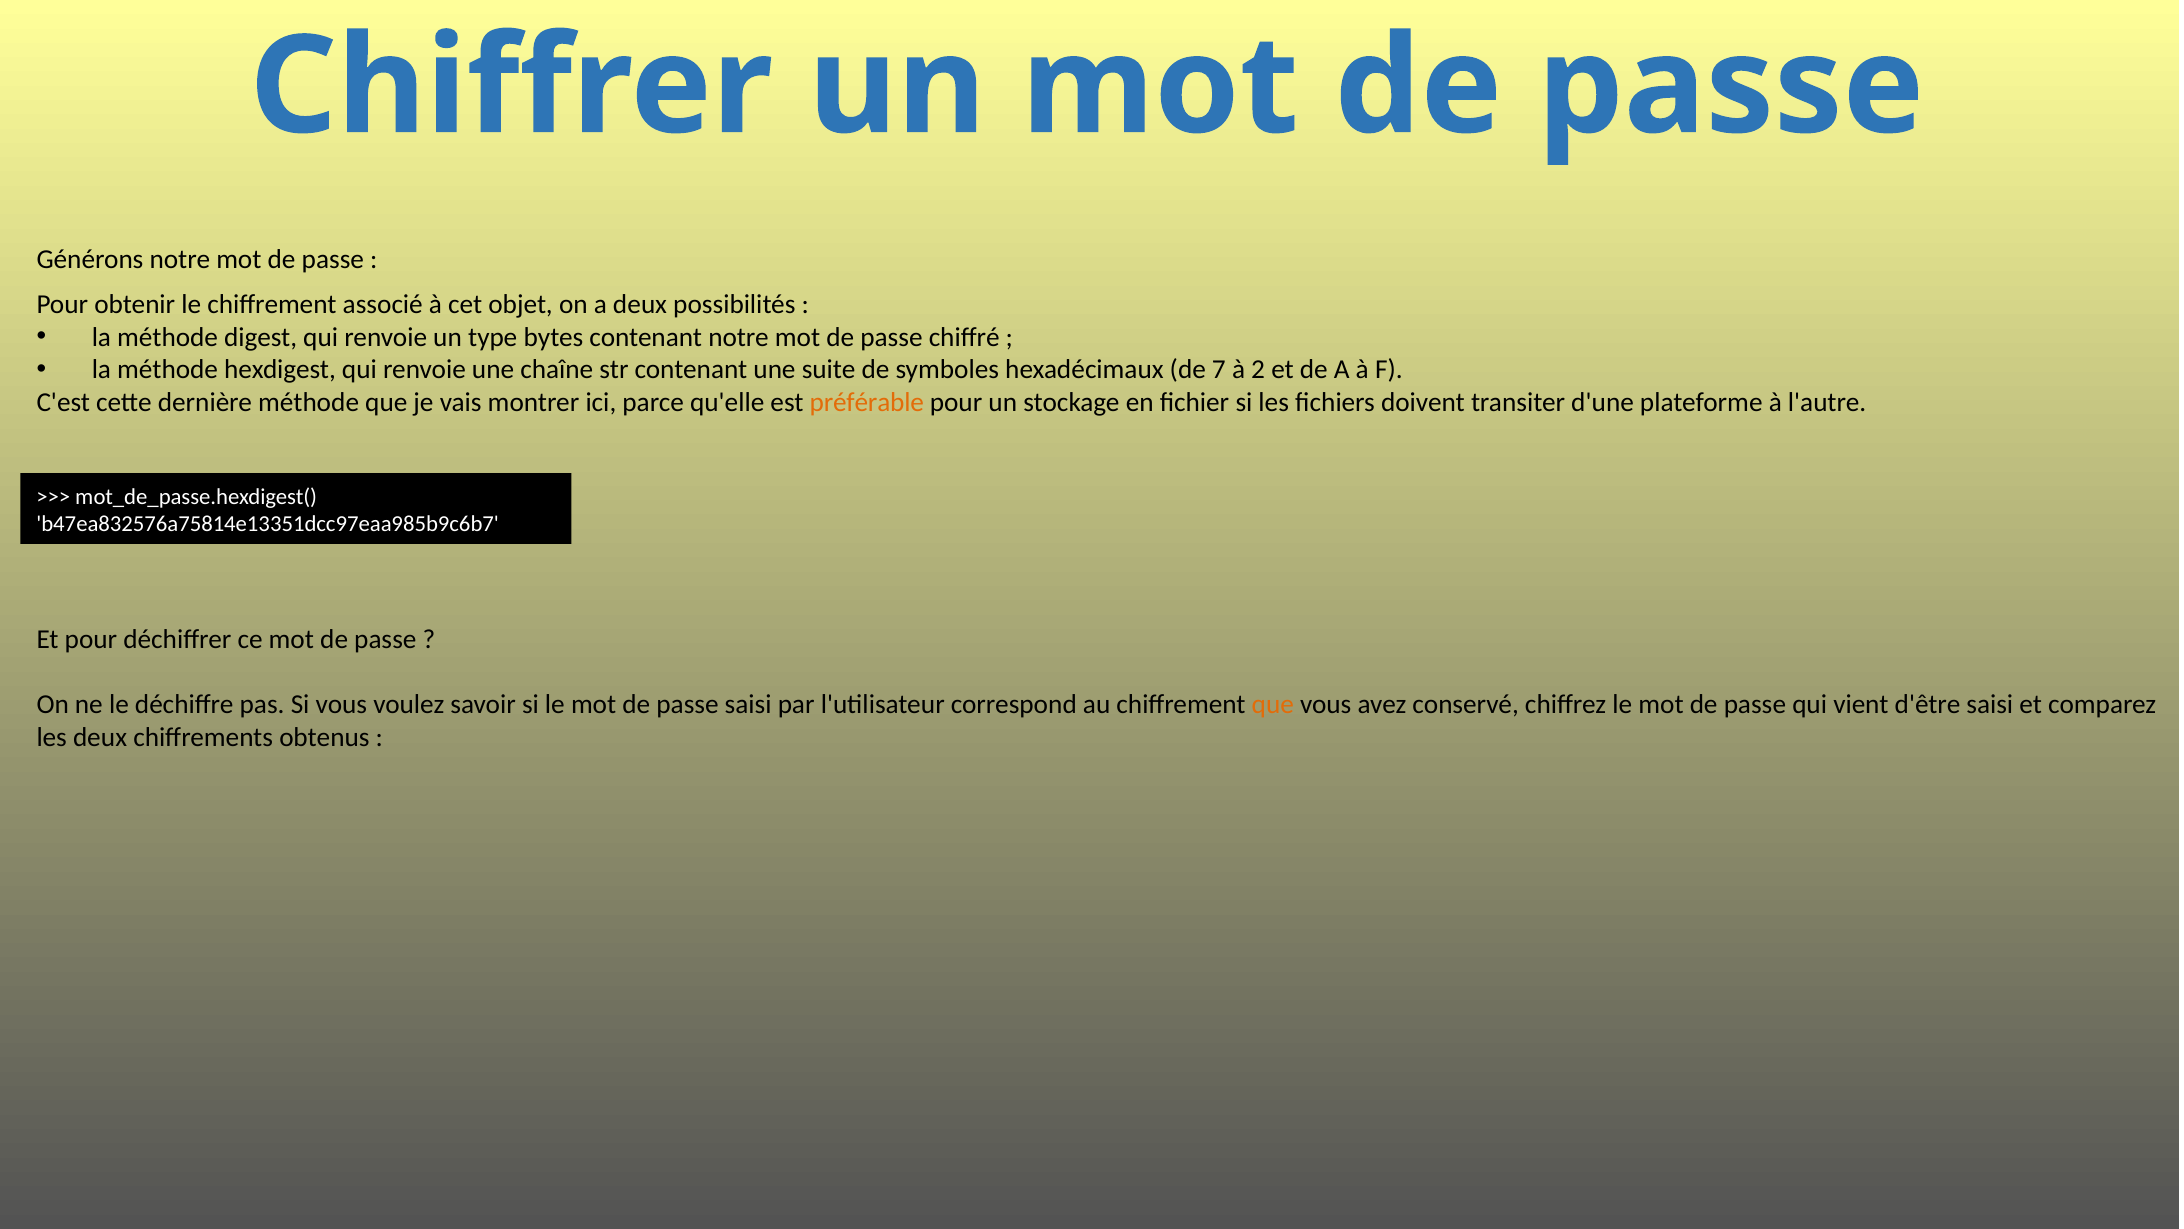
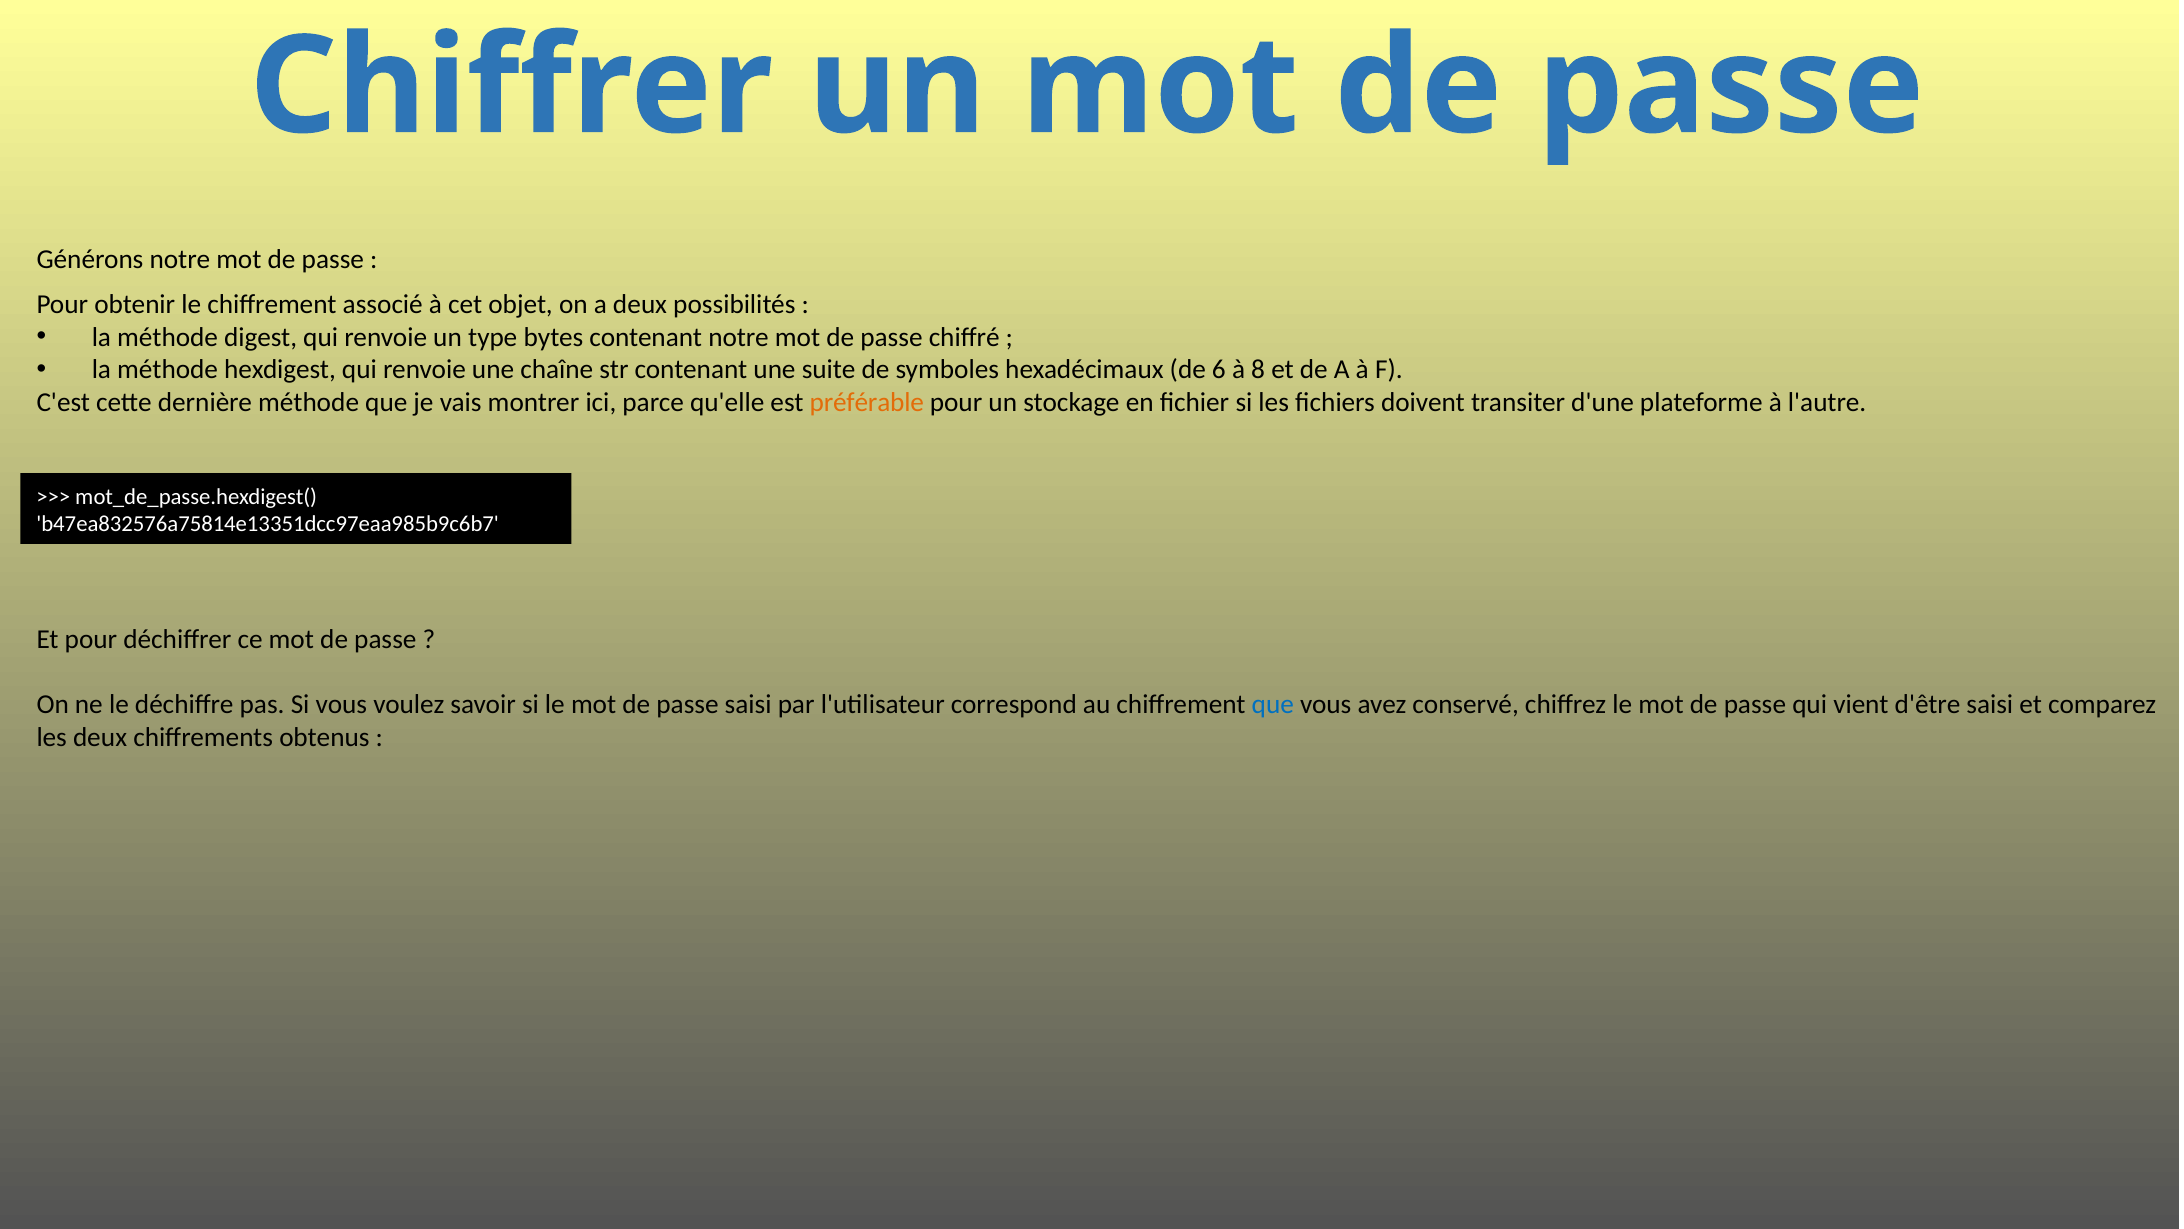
7: 7 -> 6
2: 2 -> 8
que at (1273, 704) colour: orange -> blue
